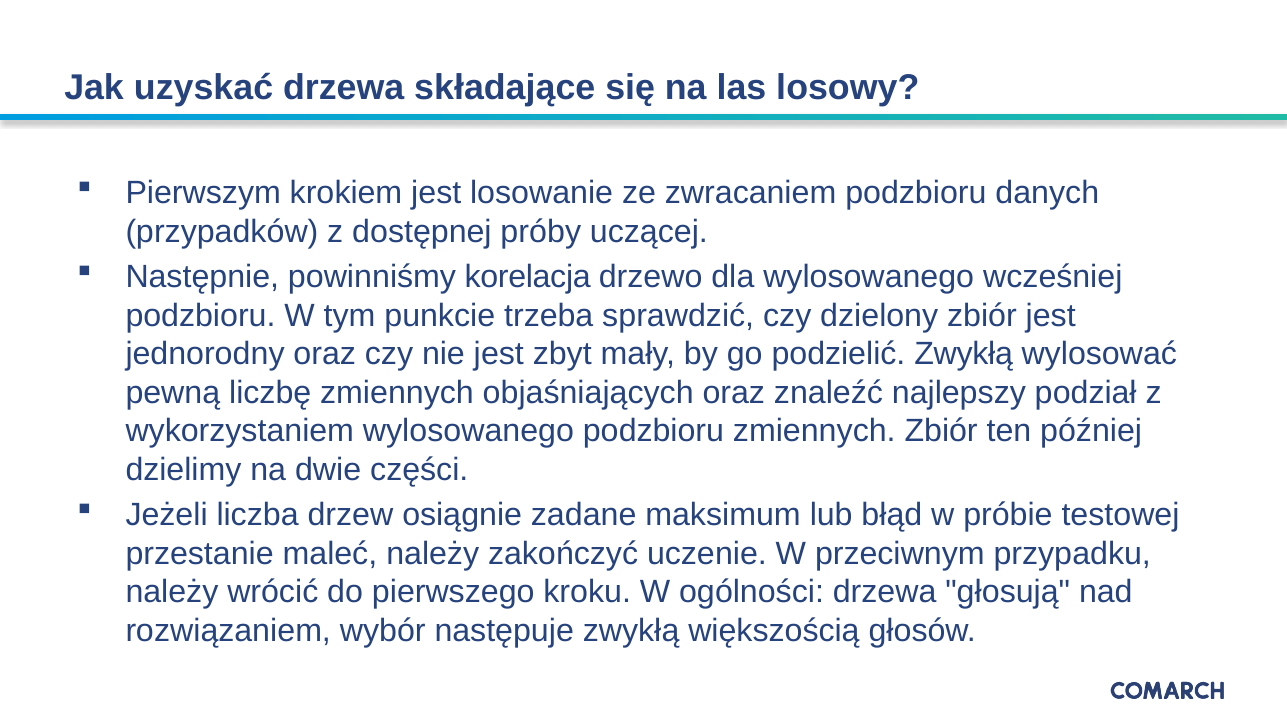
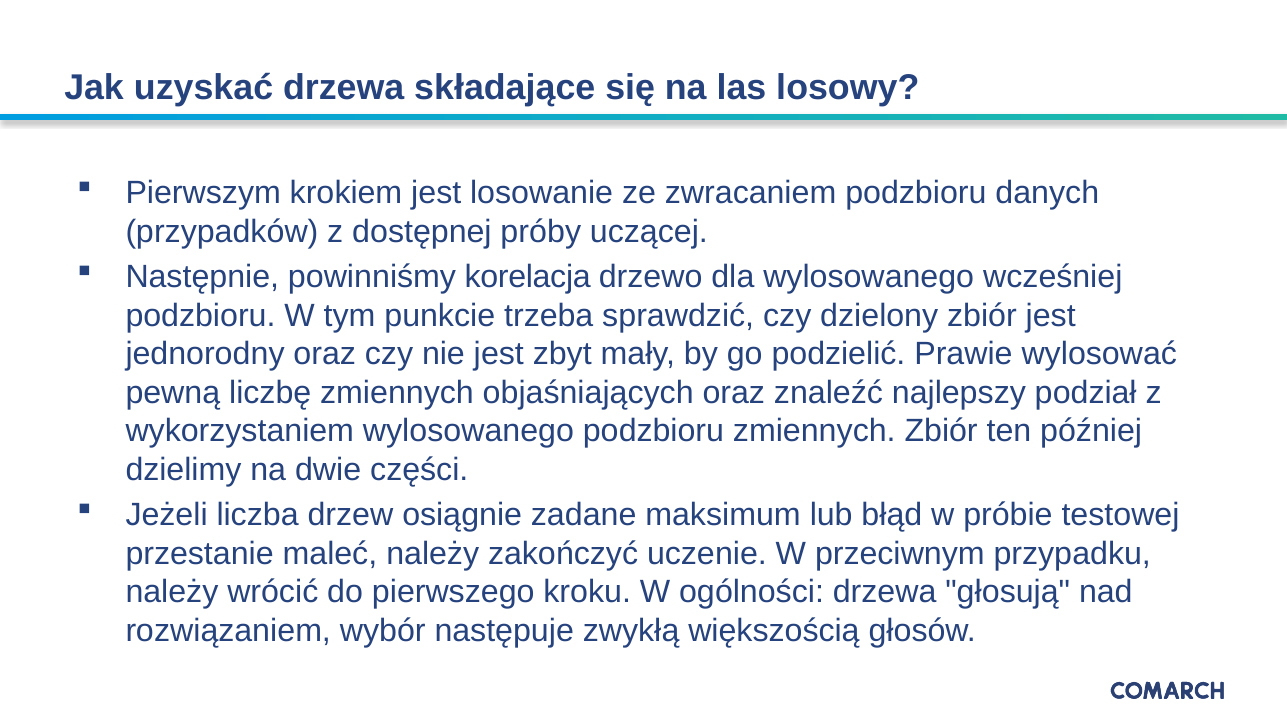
podzielić Zwykłą: Zwykłą -> Prawie
